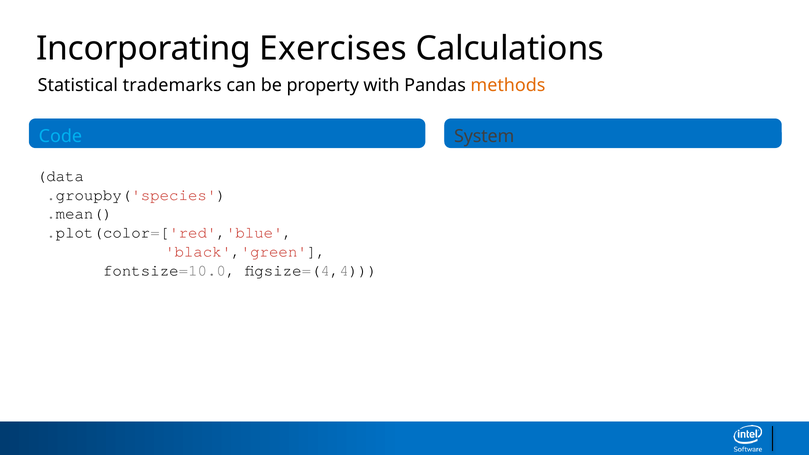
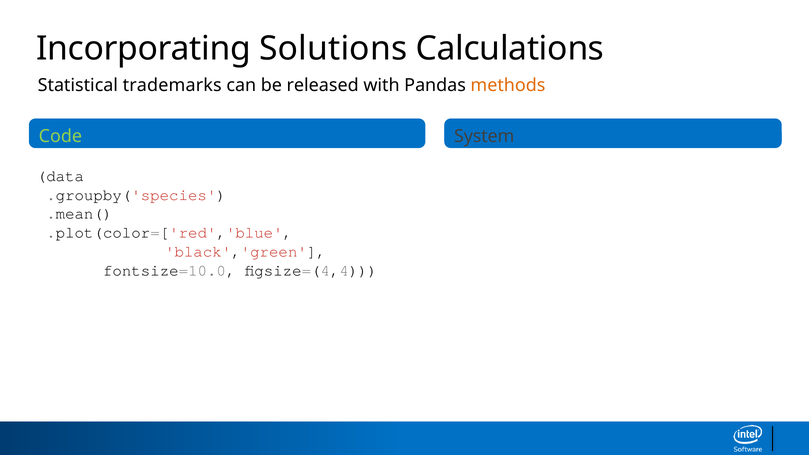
Exercises: Exercises -> Solutions
property: property -> released
Code colour: light blue -> light green
